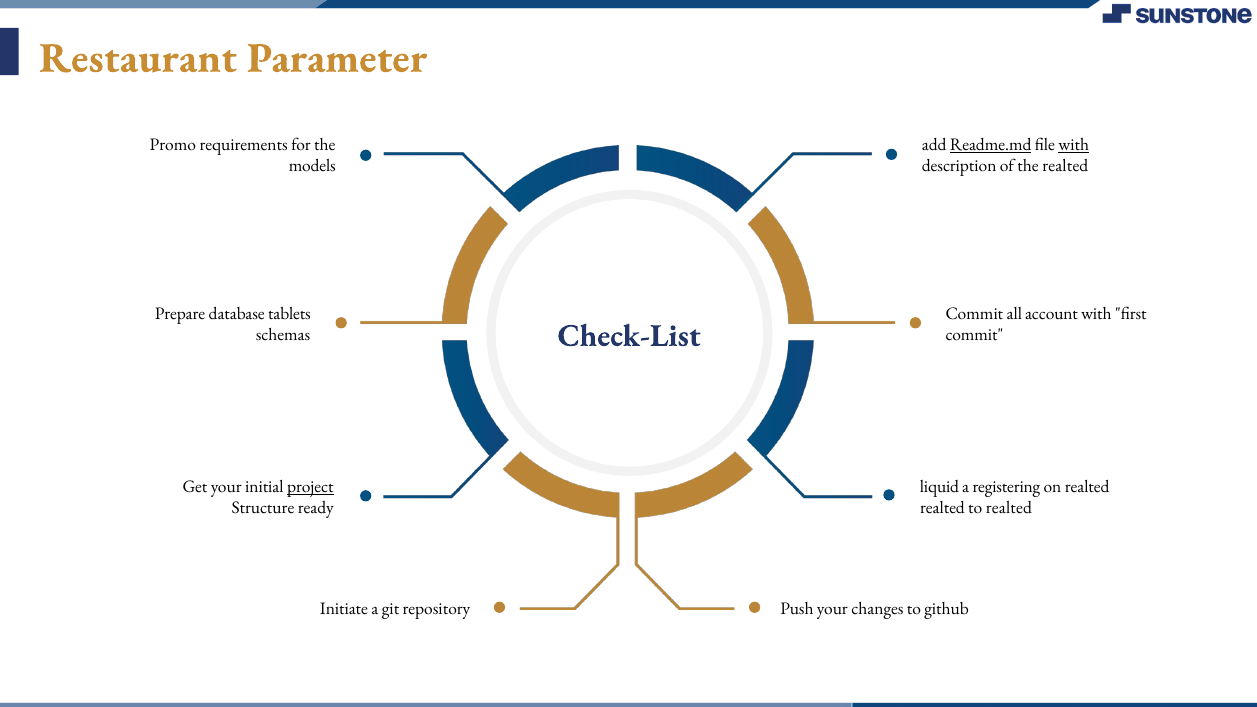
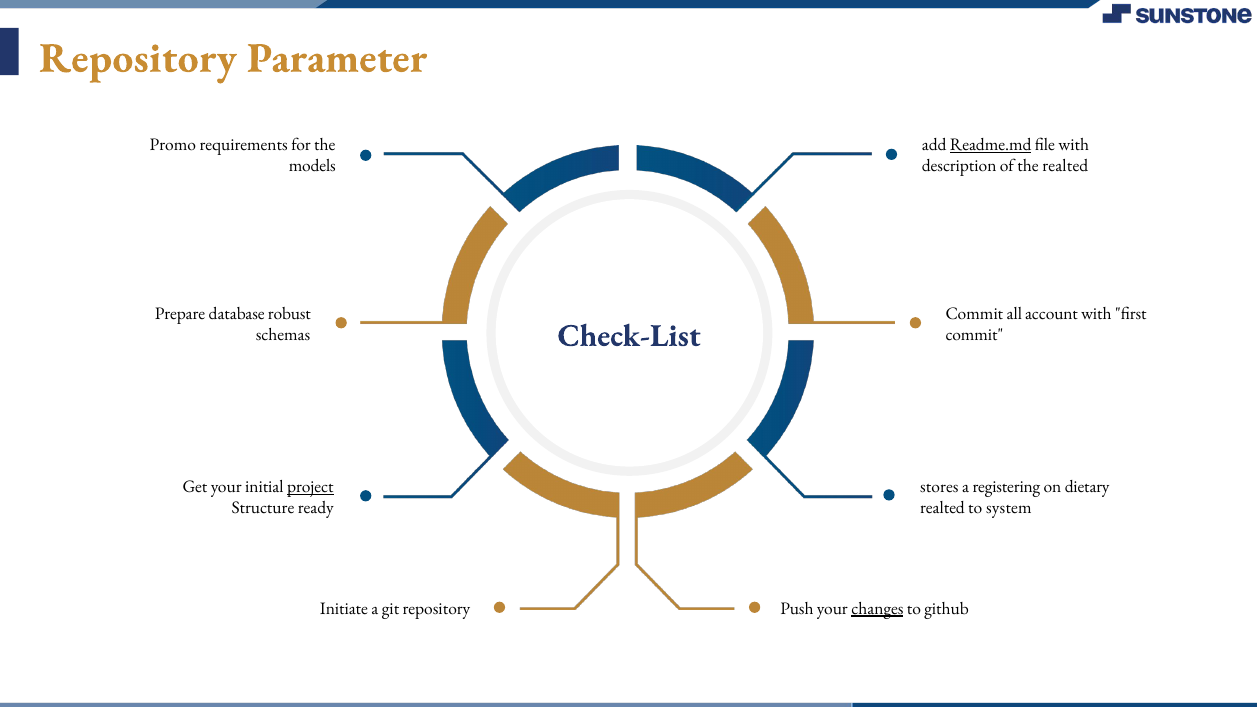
Restaurant at (138, 58): Restaurant -> Repository
with at (1074, 145) underline: present -> none
tablets: tablets -> robust
liquid: liquid -> stores
on realted: realted -> dietary
to realted: realted -> system
changes underline: none -> present
